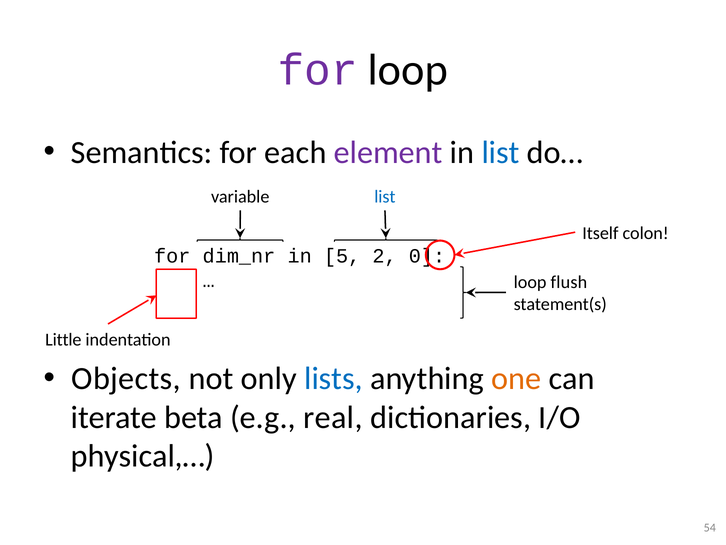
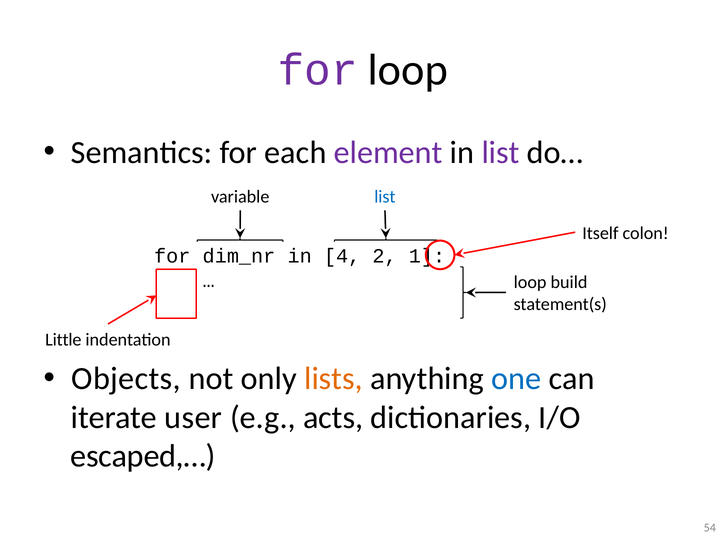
list at (501, 152) colour: blue -> purple
5: 5 -> 4
0: 0 -> 1
flush: flush -> build
lists colour: blue -> orange
one colour: orange -> blue
beta: beta -> user
real: real -> acts
physical,…: physical,… -> escaped,…
